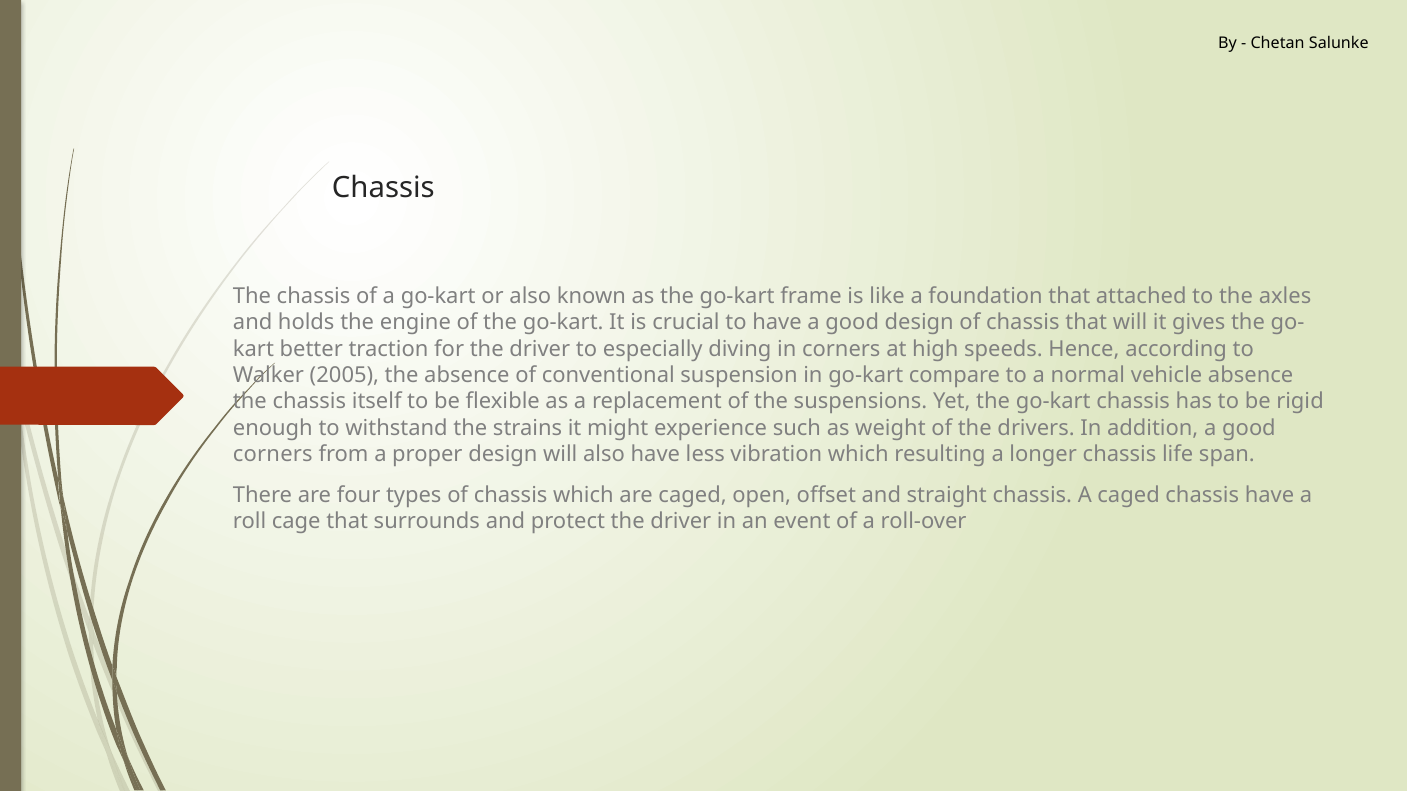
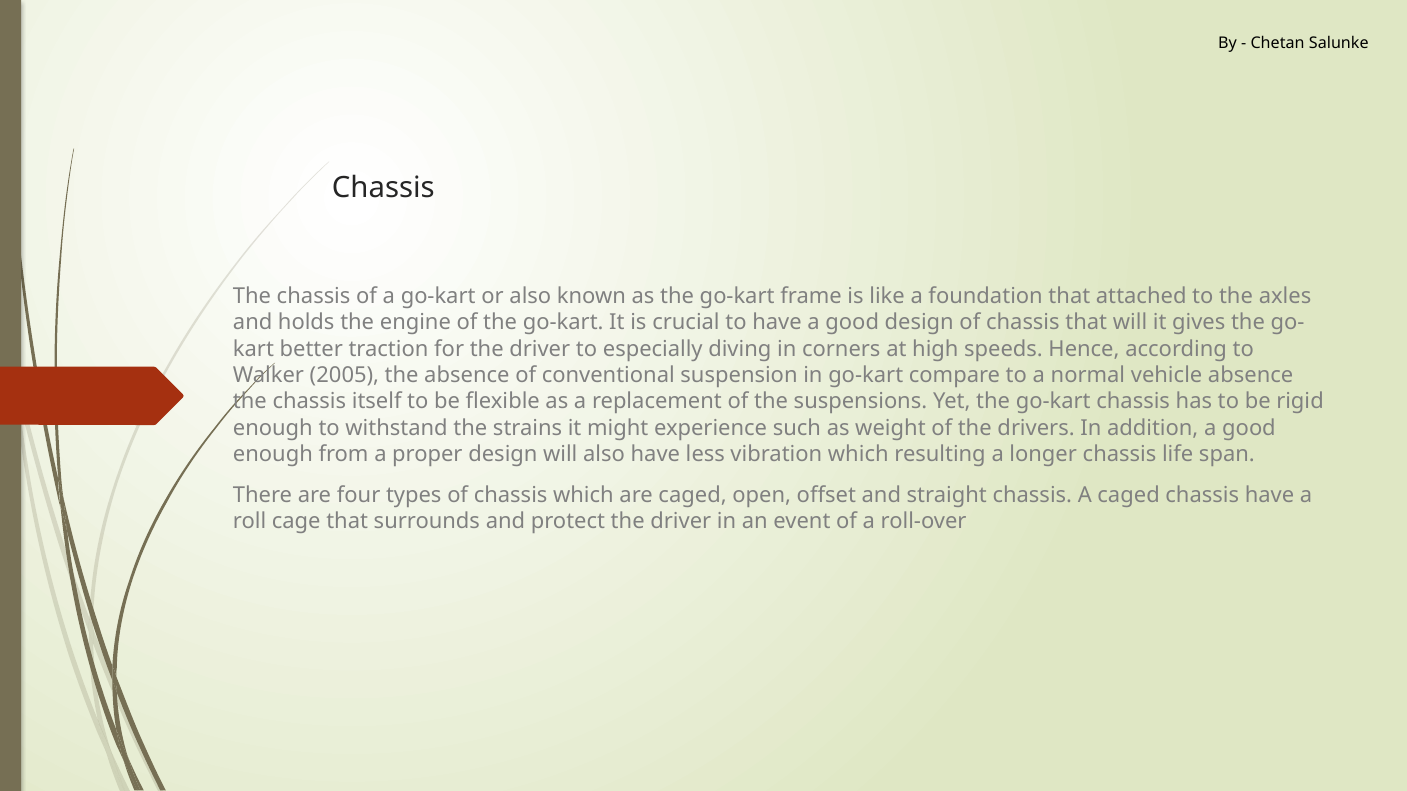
corners at (273, 455): corners -> enough
